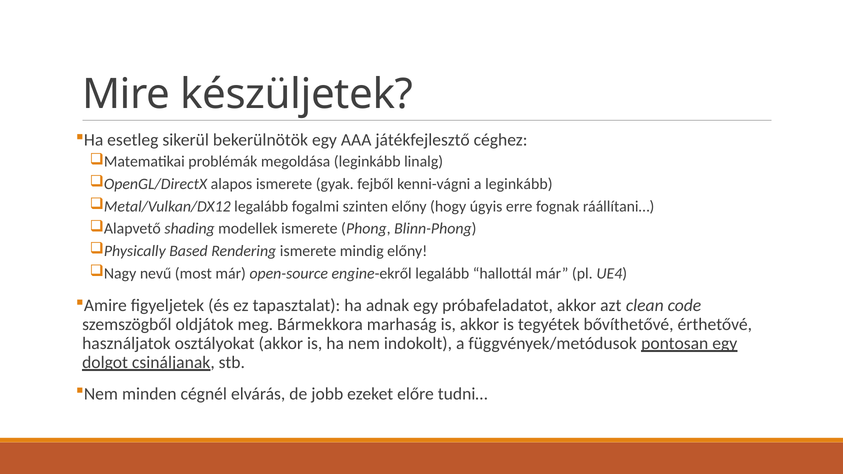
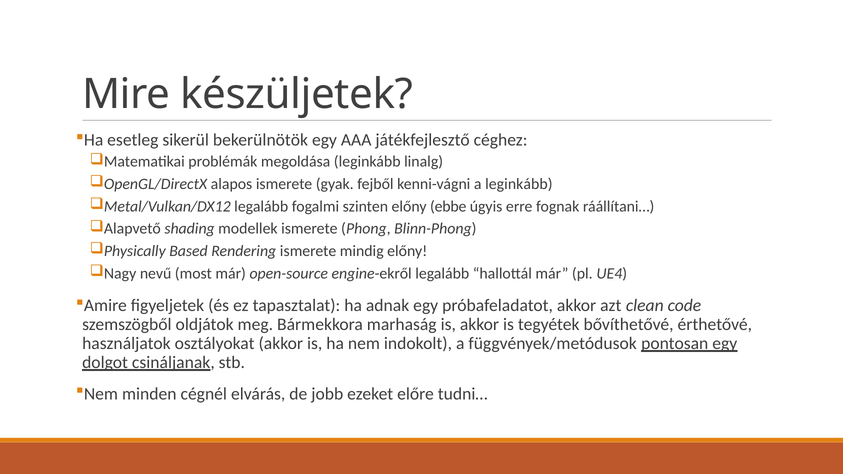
hogy: hogy -> ebbe
